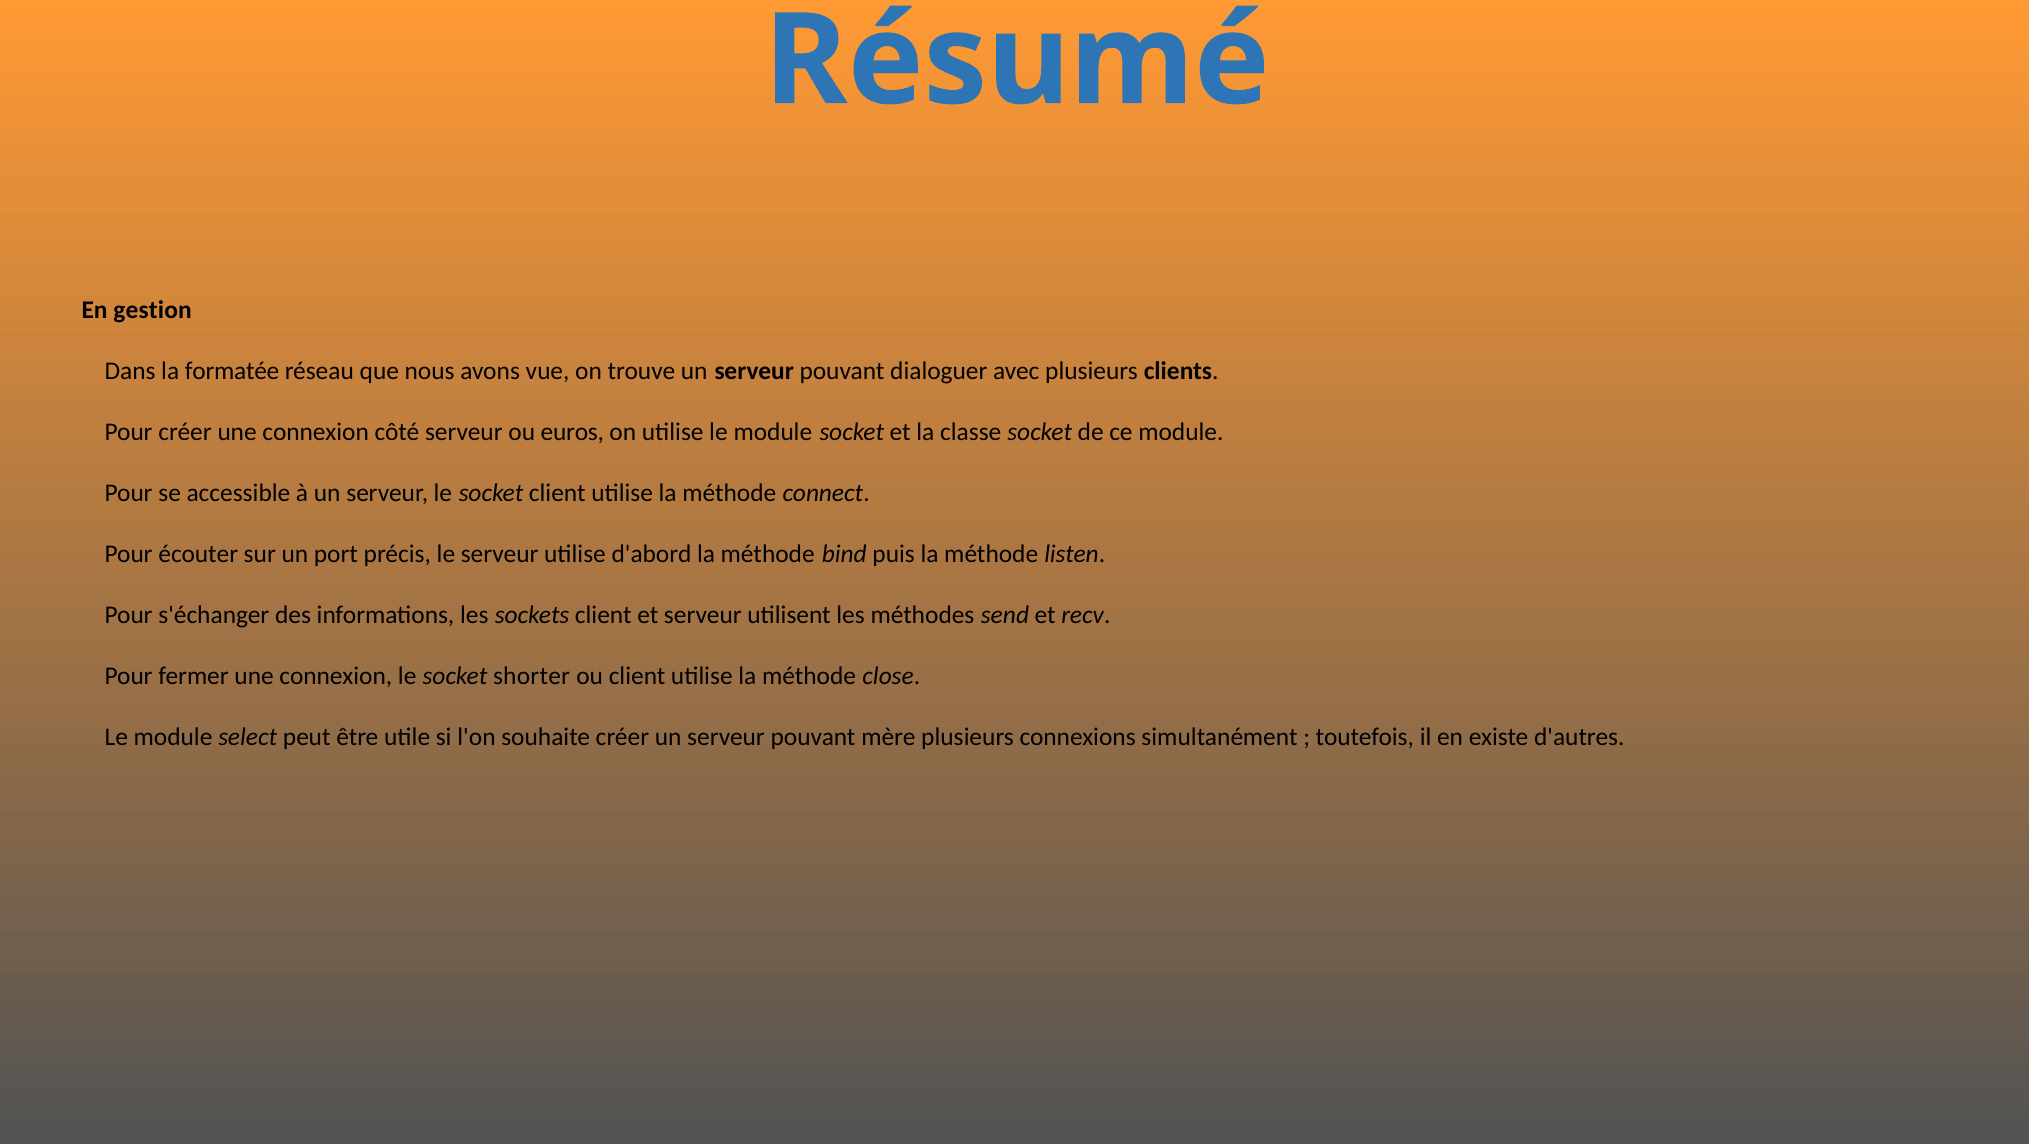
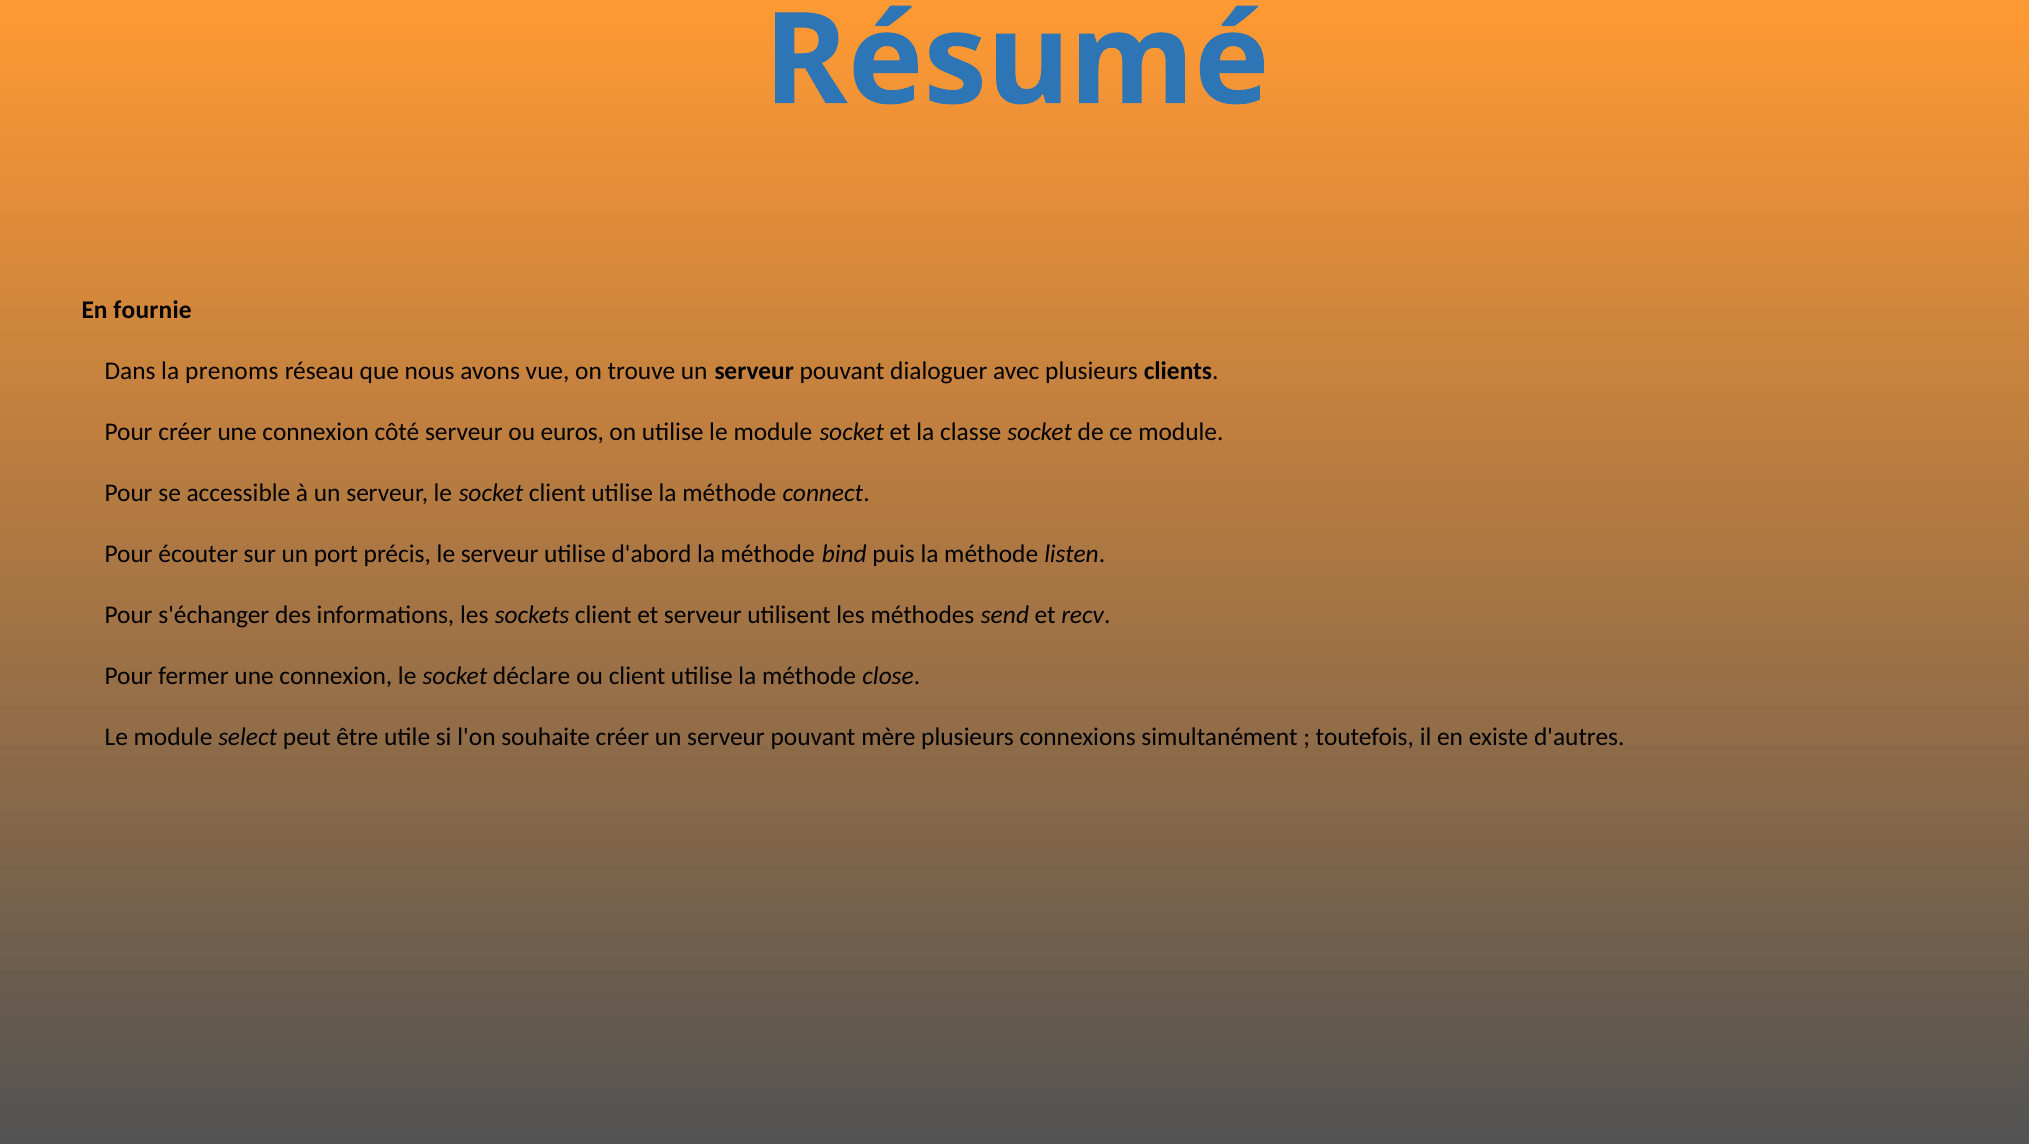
gestion: gestion -> fournie
formatée: formatée -> prenoms
shorter: shorter -> déclare
